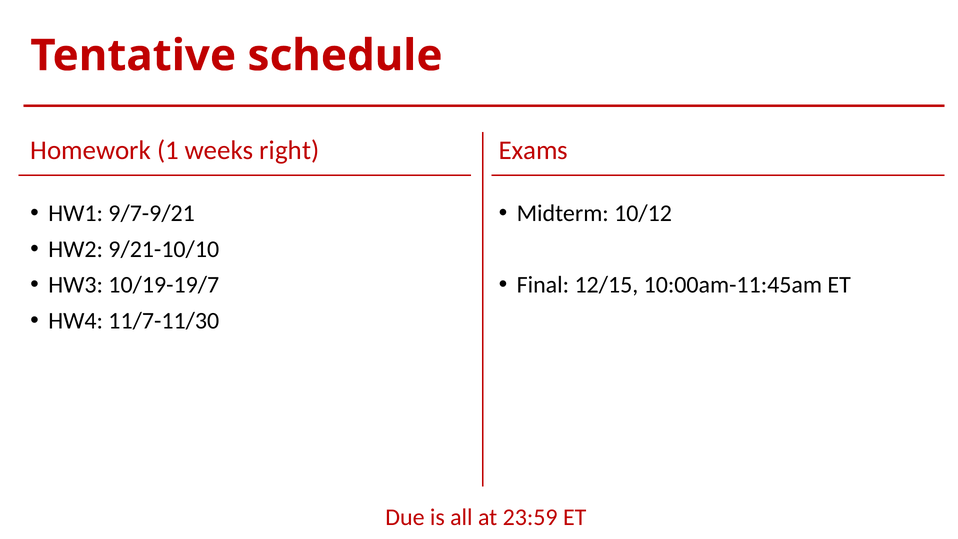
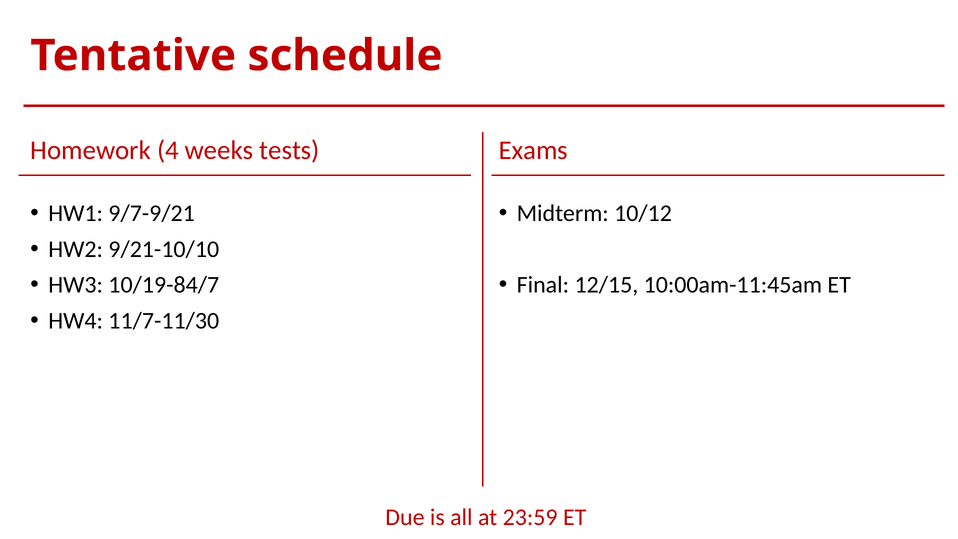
1: 1 -> 4
right: right -> tests
10/19-19/7: 10/19-19/7 -> 10/19-84/7
